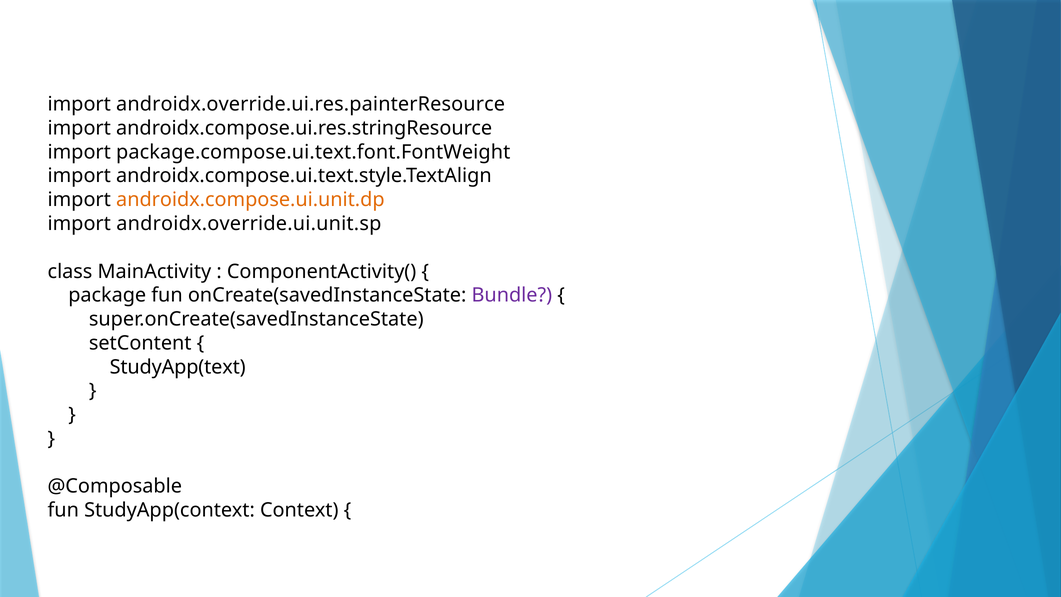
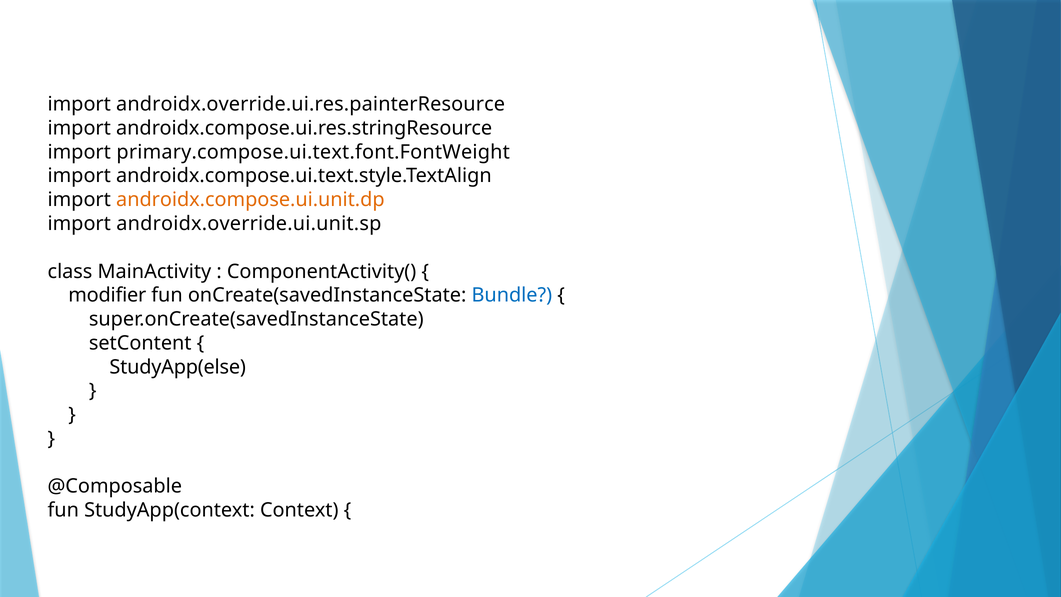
package.compose.ui.text.font.FontWeight: package.compose.ui.text.font.FontWeight -> primary.compose.ui.text.font.FontWeight
package: package -> modifier
Bundle colour: purple -> blue
StudyApp(text: StudyApp(text -> StudyApp(else
